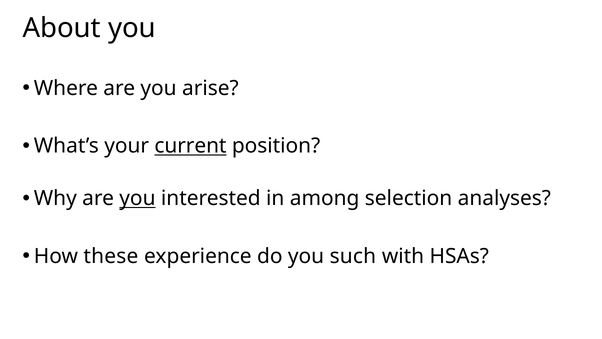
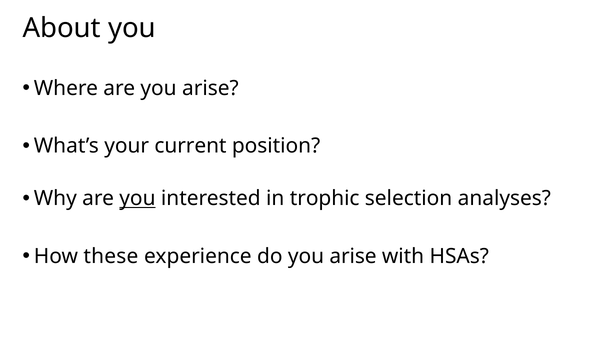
current underline: present -> none
among: among -> trophic
do you such: such -> arise
